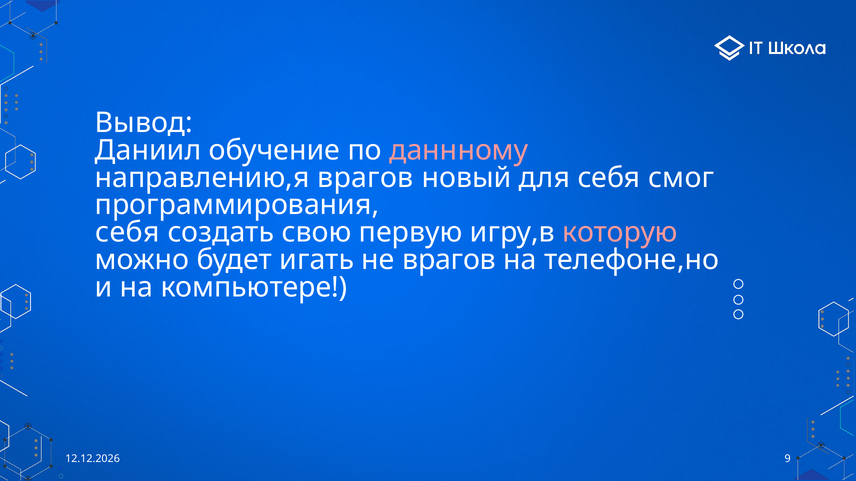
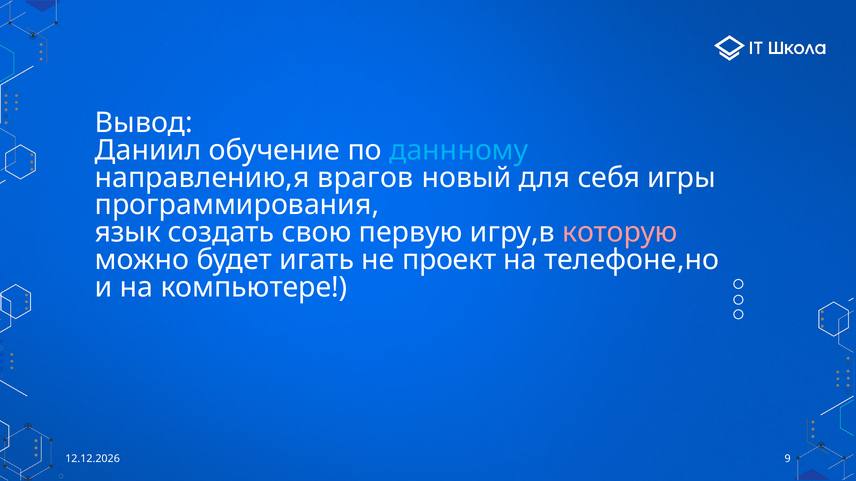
даннному colour: pink -> light blue
смог: смог -> игры
себя at (127, 233): себя -> язык
не врагов: врагов -> проект
